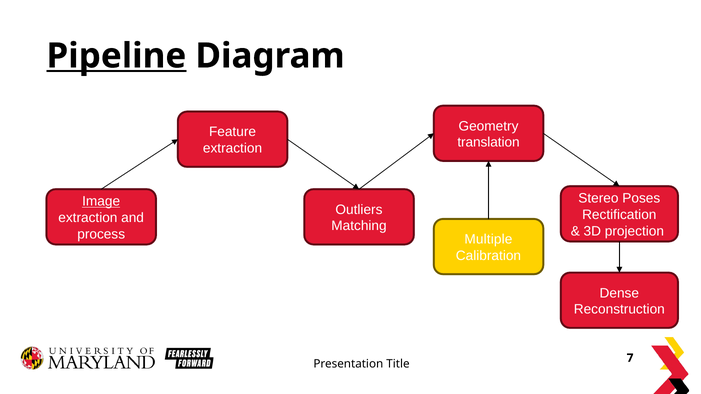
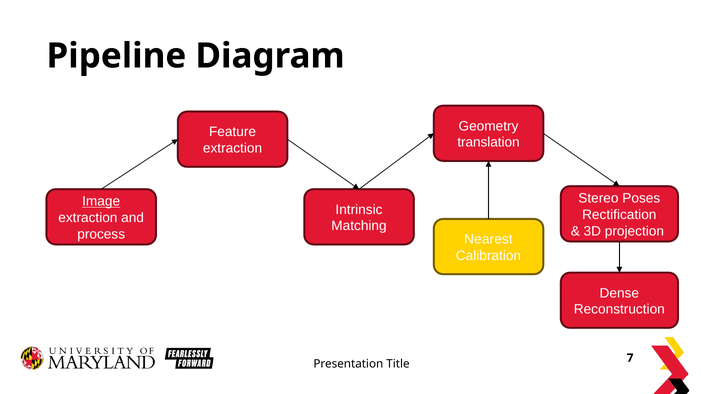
Pipeline underline: present -> none
Outliers: Outliers -> Intrinsic
Multiple: Multiple -> Nearest
